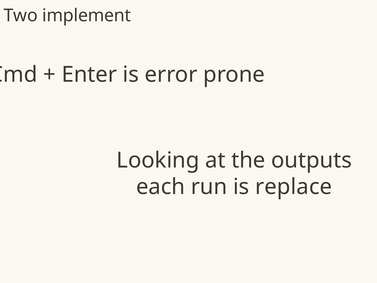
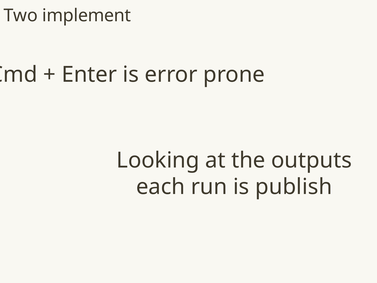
replace: replace -> publish
